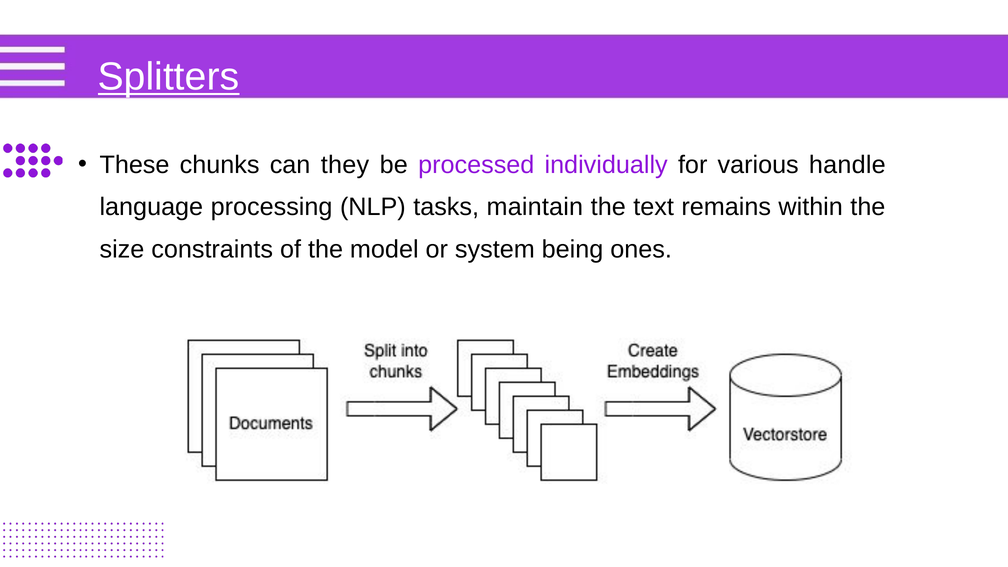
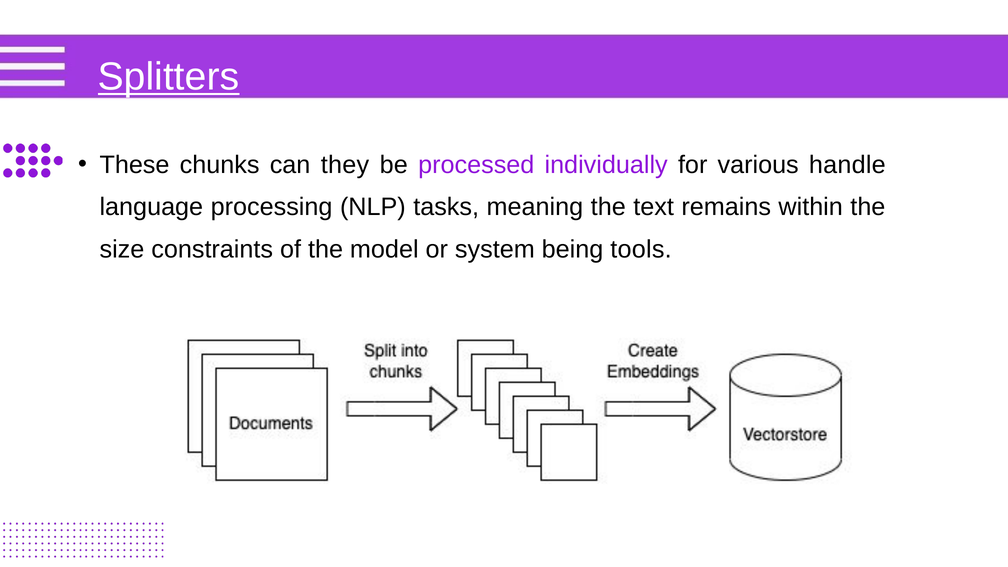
maintain: maintain -> meaning
ones: ones -> tools
